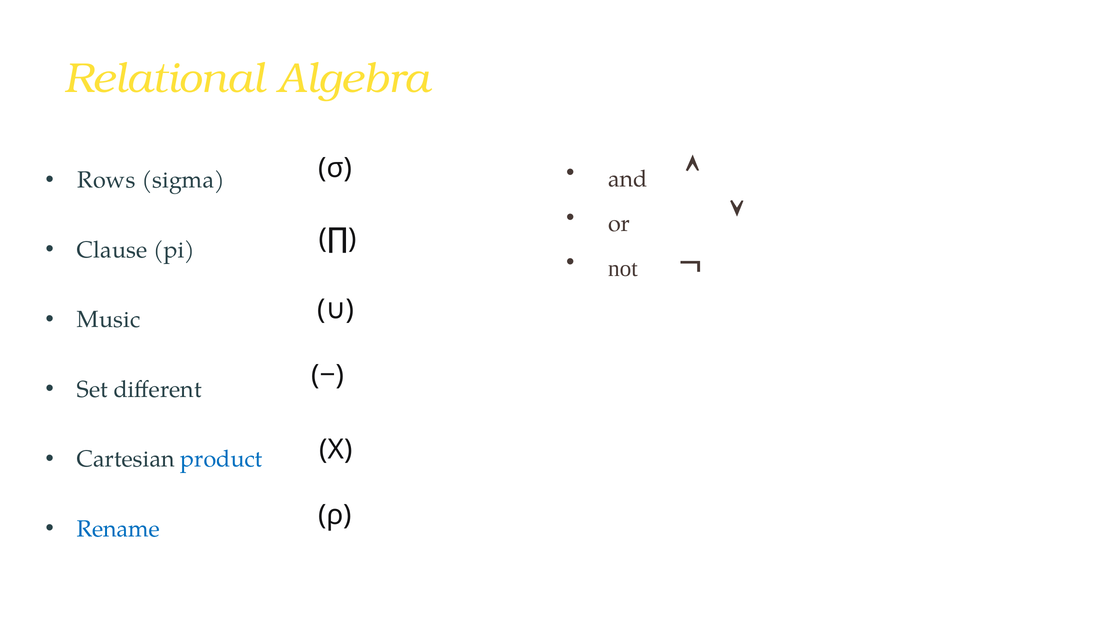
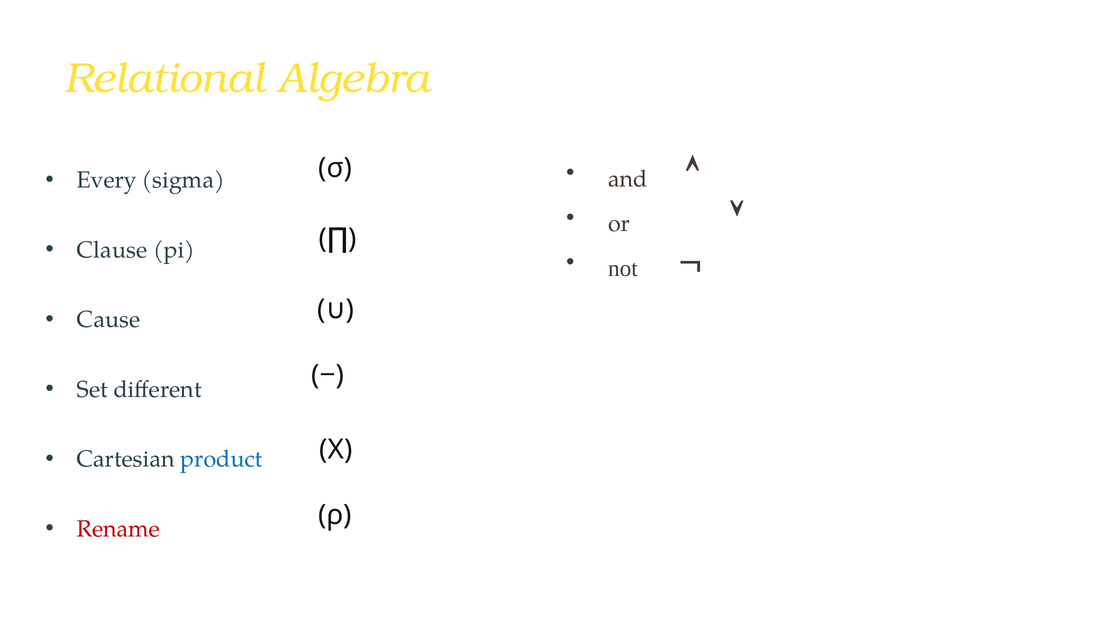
Rows: Rows -> Every
Music: Music -> Cause
Rename colour: blue -> red
